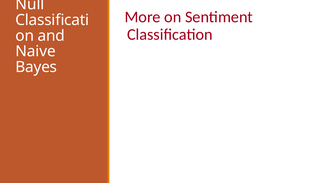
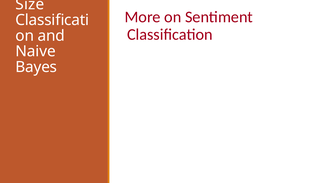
Null: Null -> Size
